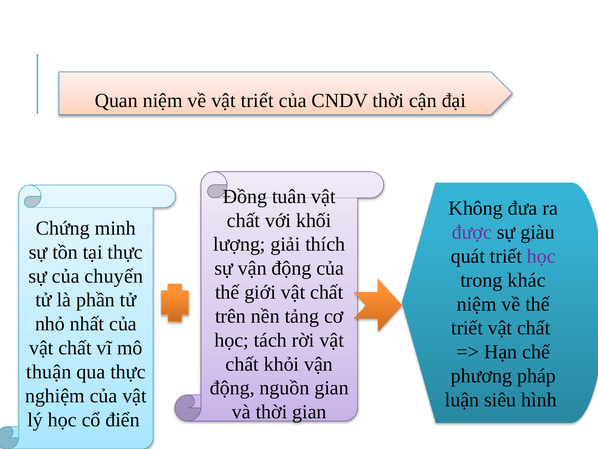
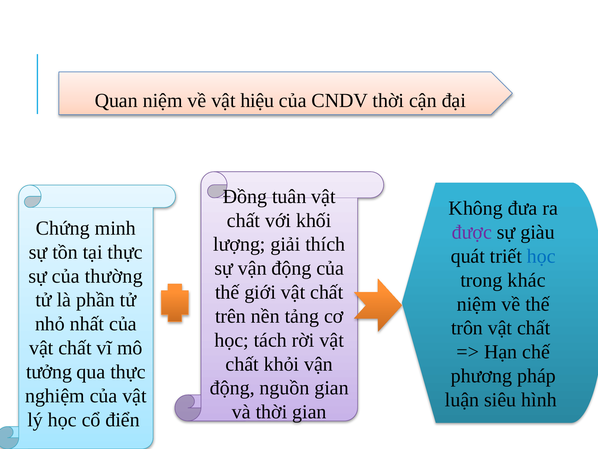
vật triết: triết -> hiệu
học at (541, 256) colour: purple -> blue
chuyển: chuyển -> thường
triết at (467, 328): triết -> trôn
thuận: thuận -> tưởng
